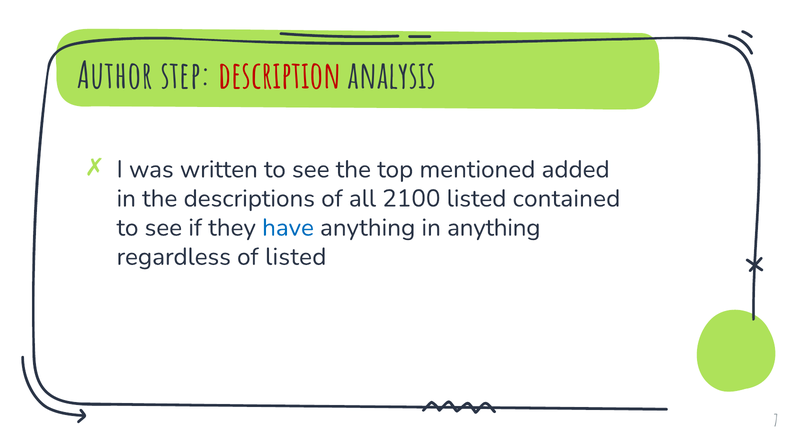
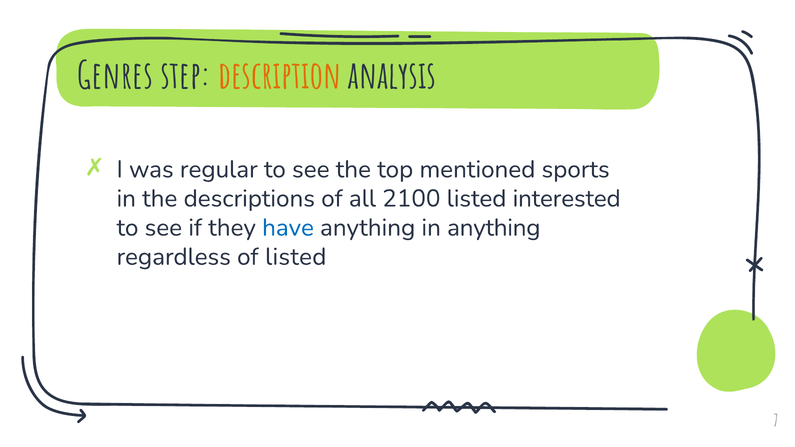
Author: Author -> Genres
description colour: red -> orange
written: written -> regular
added: added -> sports
contained: contained -> interested
